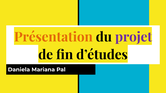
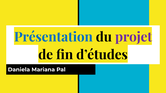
Présentation colour: orange -> blue
